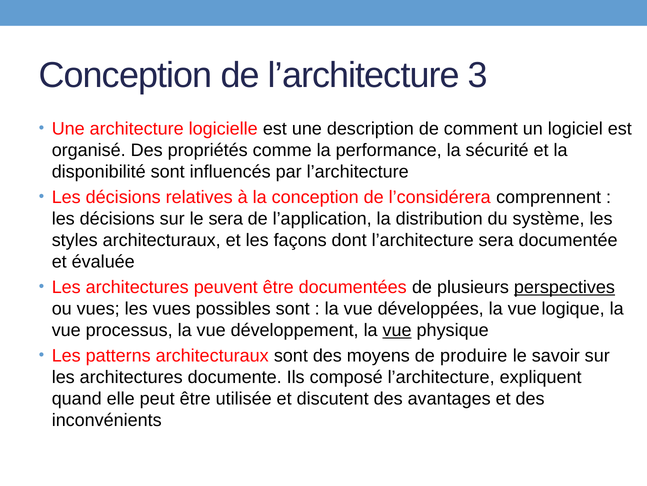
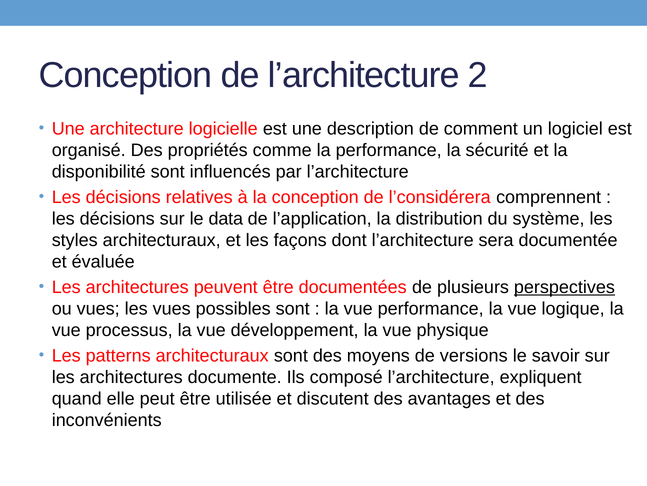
3: 3 -> 2
le sera: sera -> data
vue développées: développées -> performance
vue at (397, 330) underline: present -> none
produire: produire -> versions
